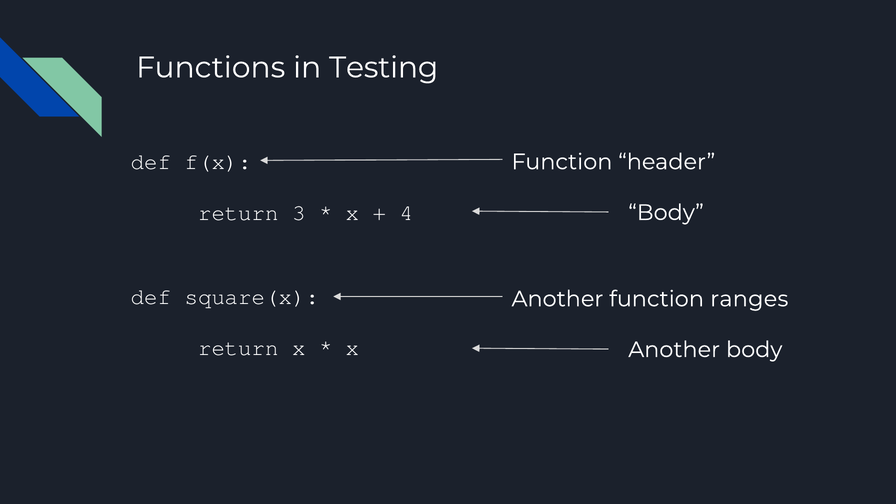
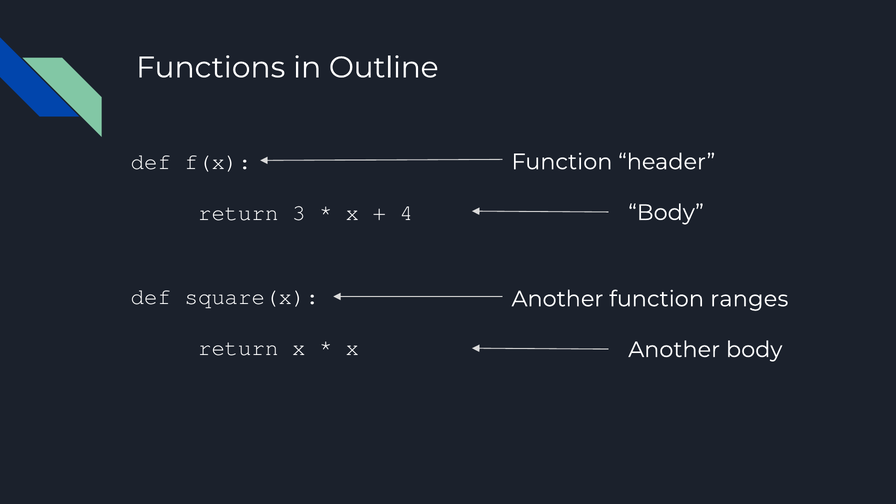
Testing: Testing -> Outline
